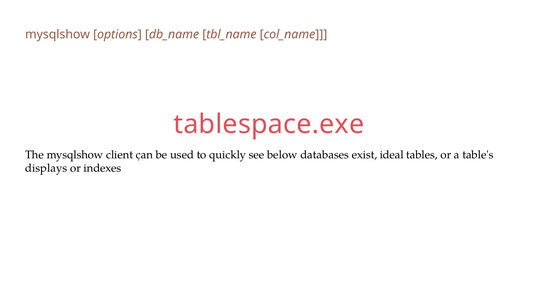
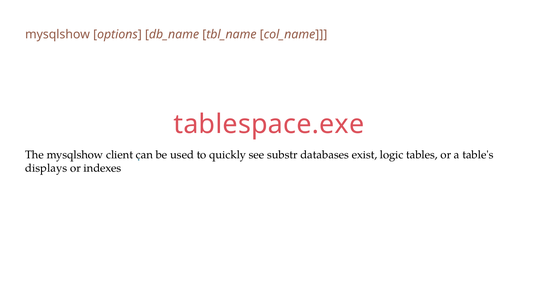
below: below -> substr
ideal: ideal -> logic
